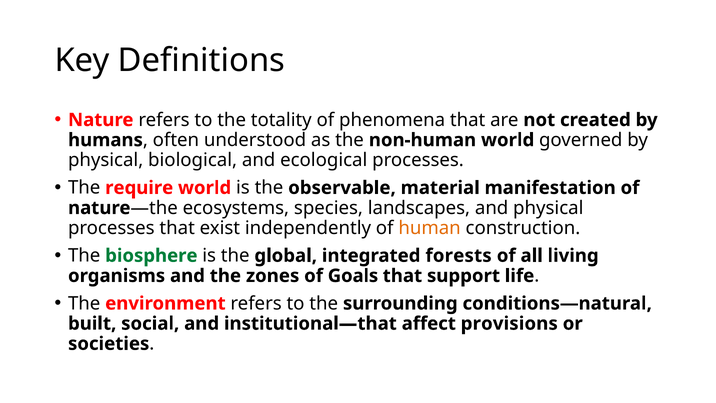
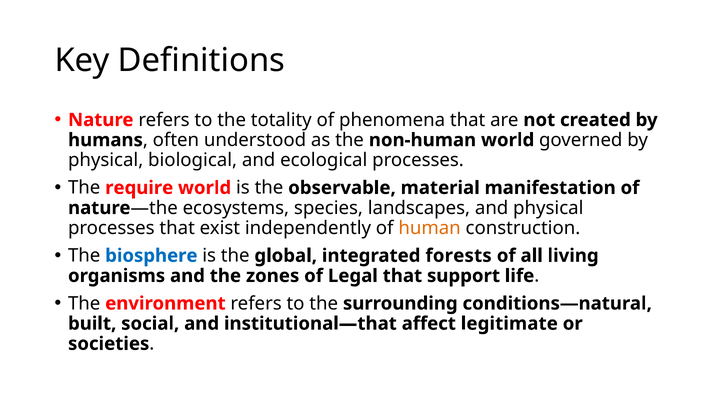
biosphere colour: green -> blue
Goals: Goals -> Legal
provisions: provisions -> legitimate
